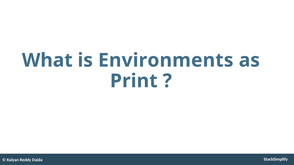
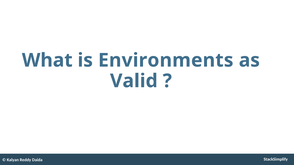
Print: Print -> Valid
